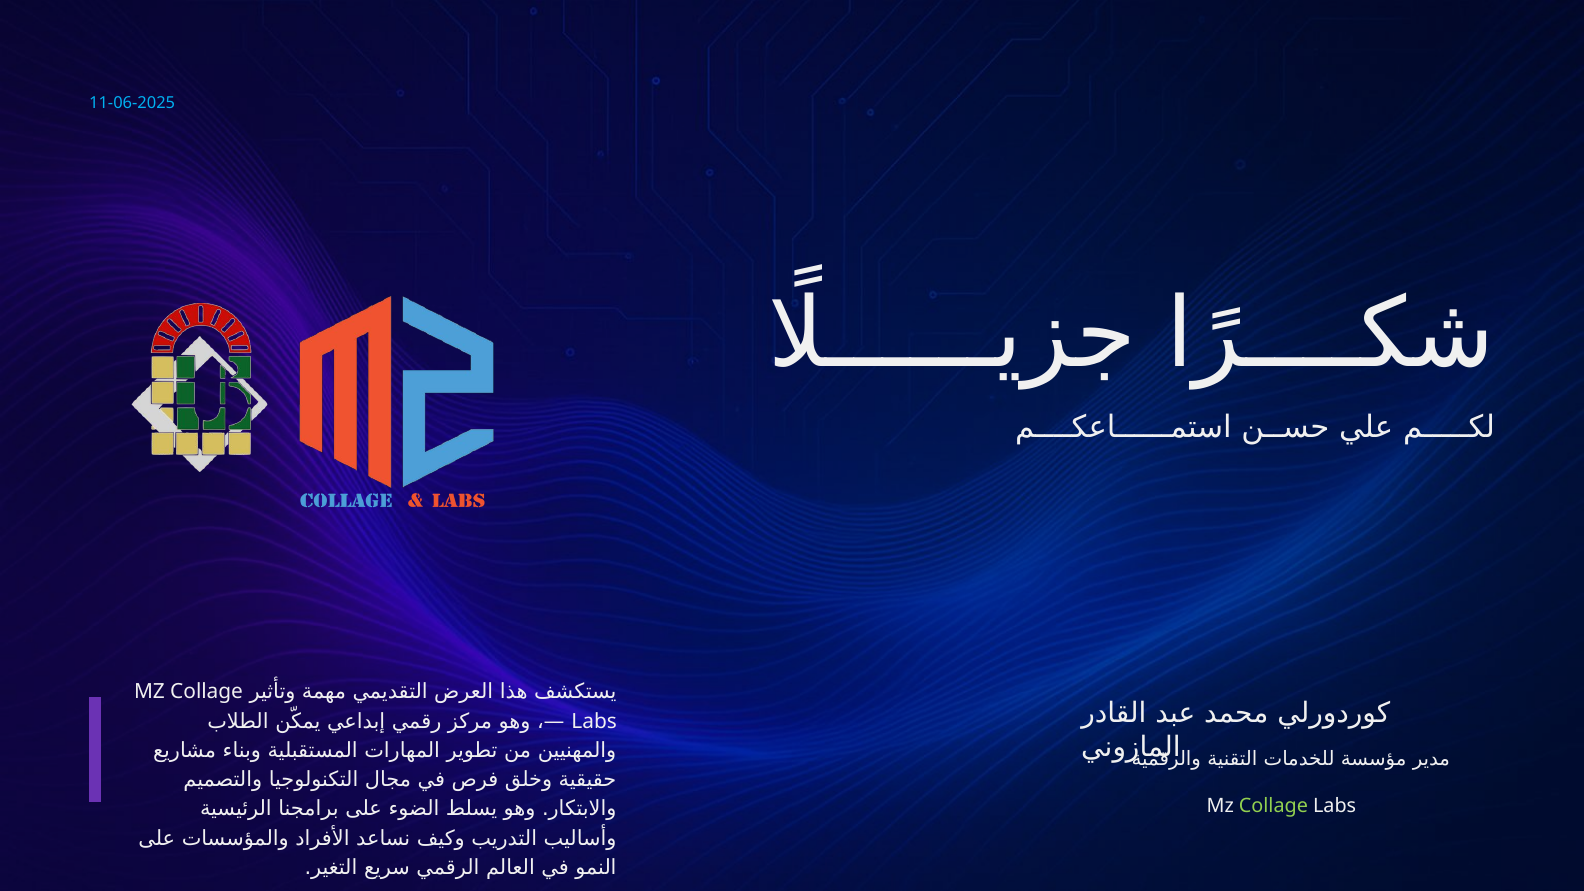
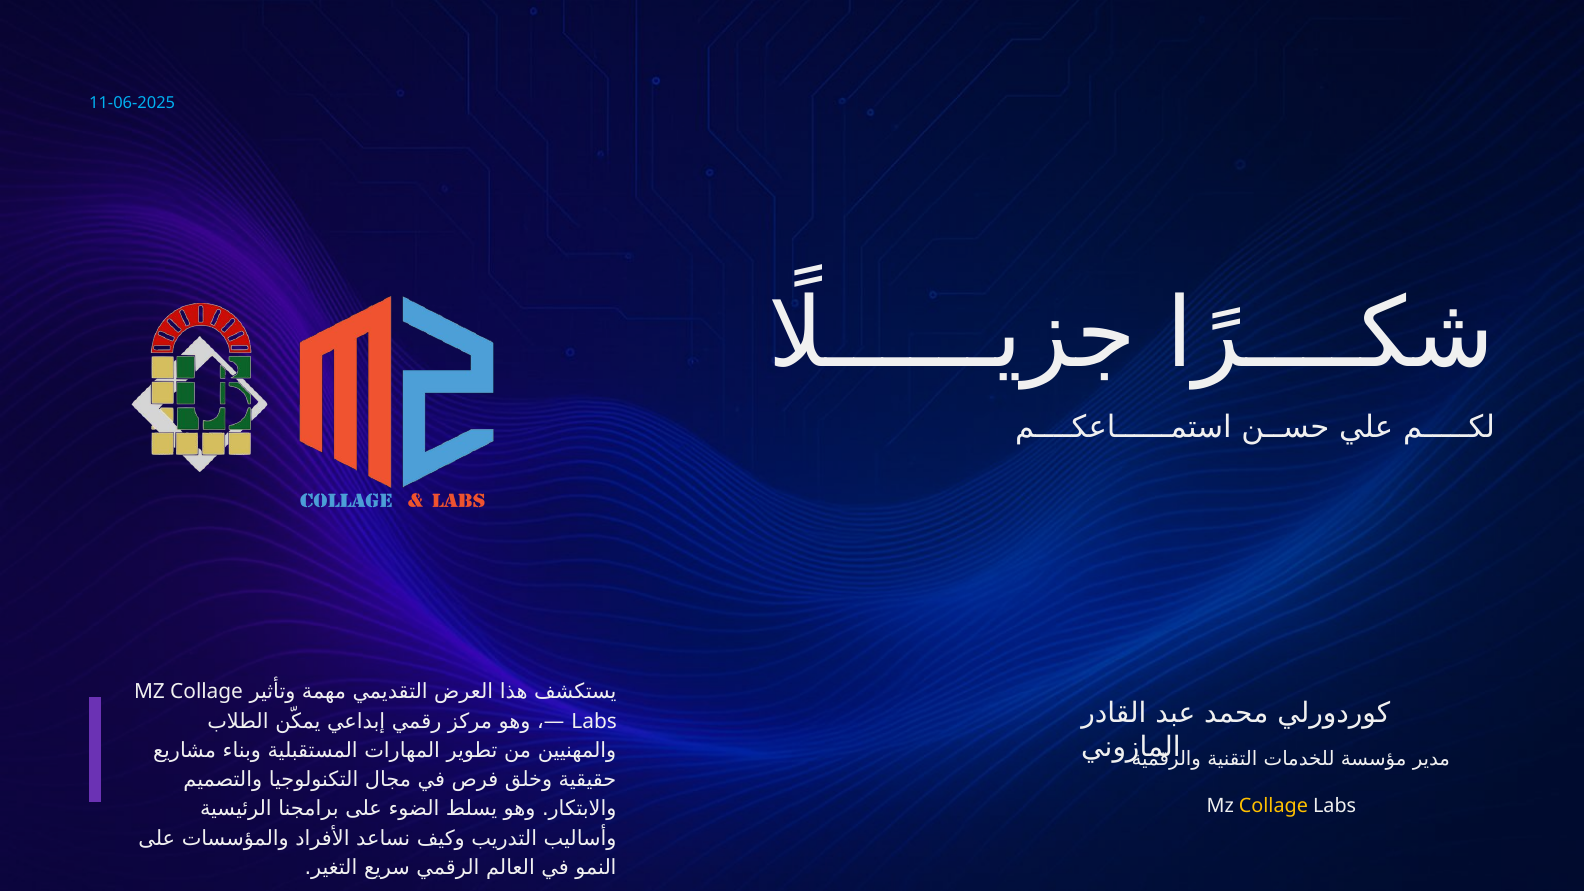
Collage at (1273, 805) colour: light green -> yellow
